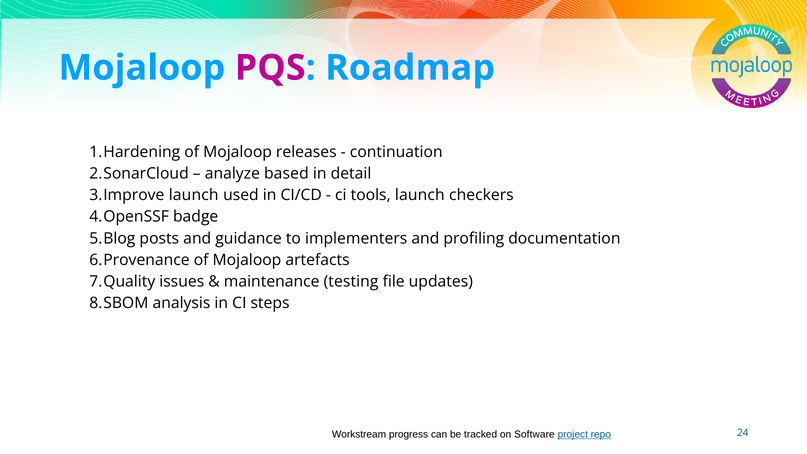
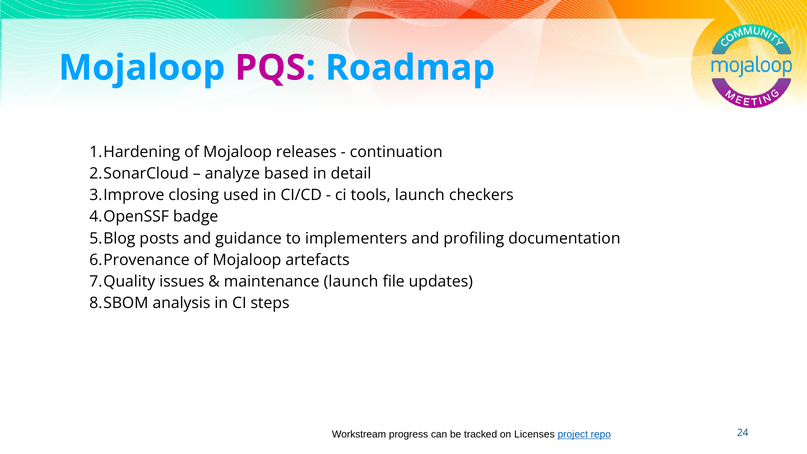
launch at (194, 195): launch -> closing
maintenance testing: testing -> launch
Software: Software -> Licenses
